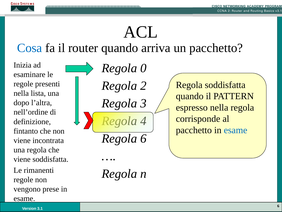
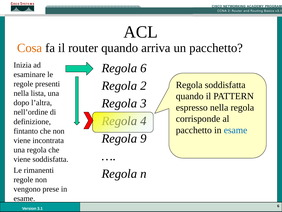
Cosa colour: blue -> orange
Regola 0: 0 -> 6
Regola 6: 6 -> 9
